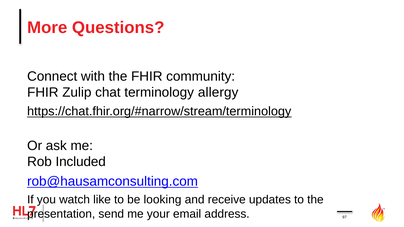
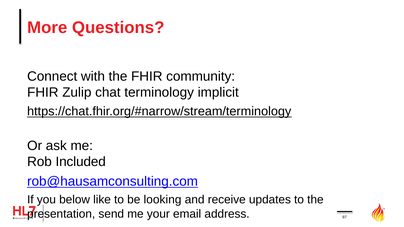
allergy: allergy -> implicit
watch: watch -> below
